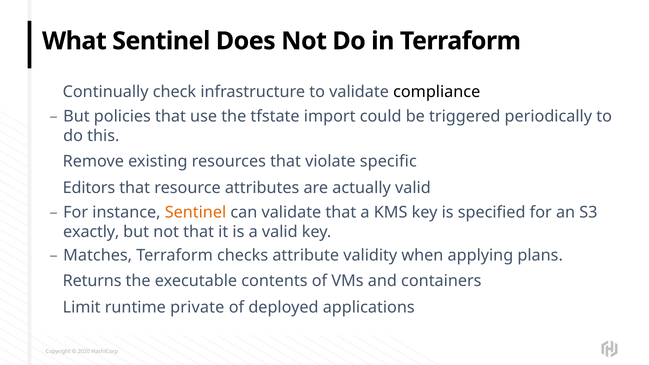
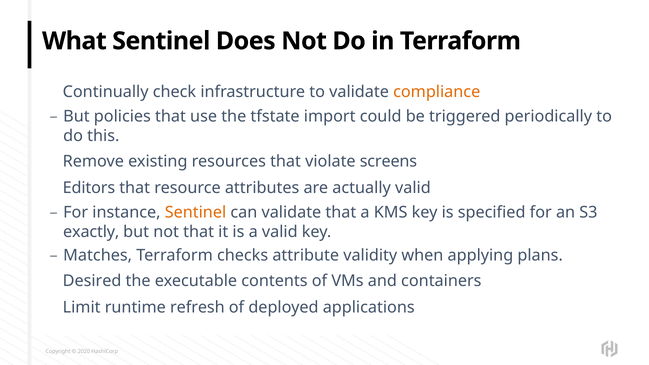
compliance colour: black -> orange
specific: specific -> screens
Returns: Returns -> Desired
private: private -> refresh
